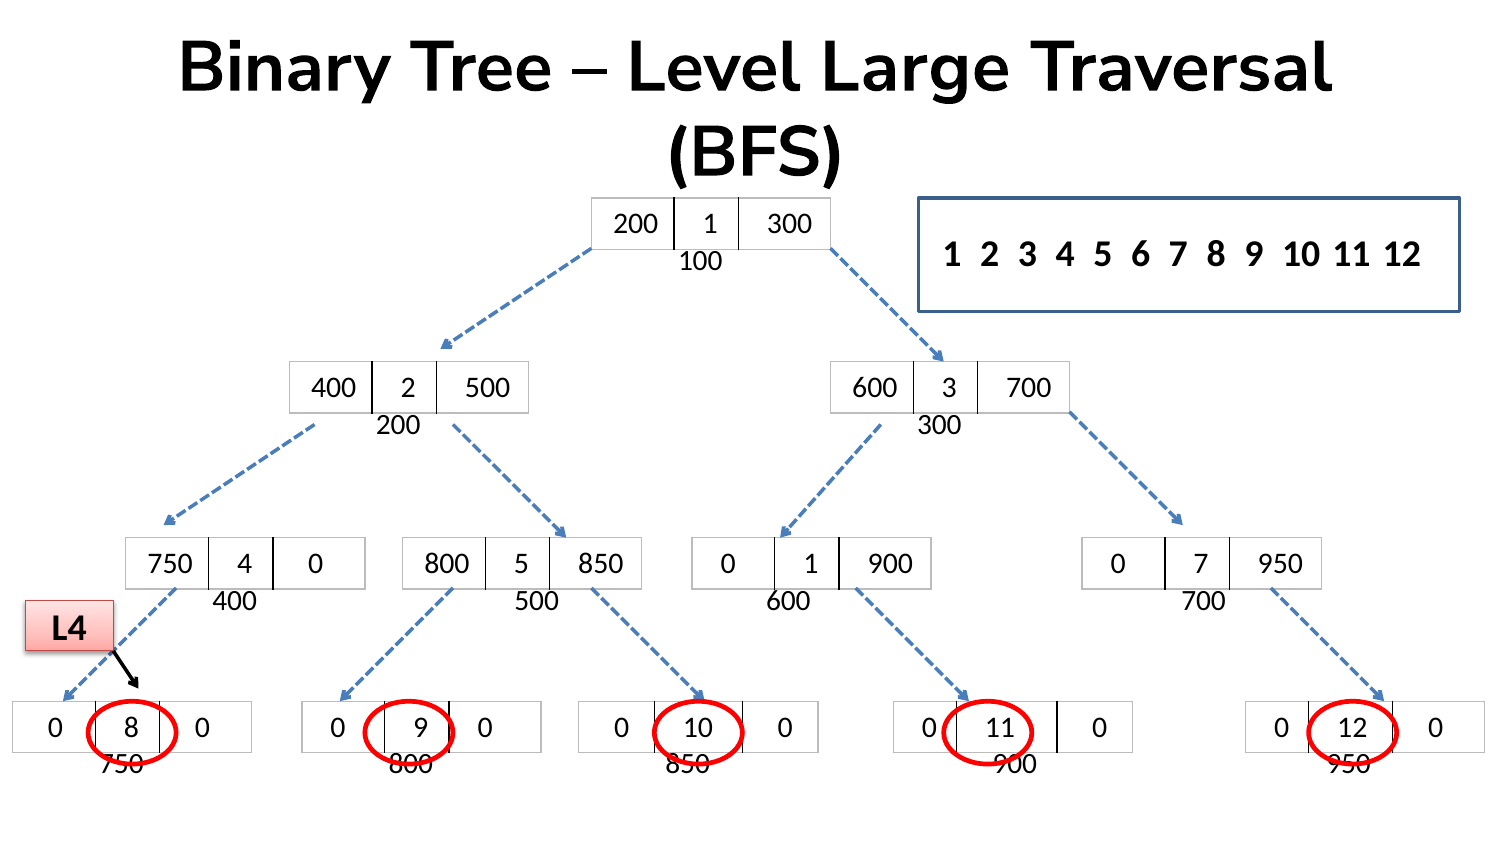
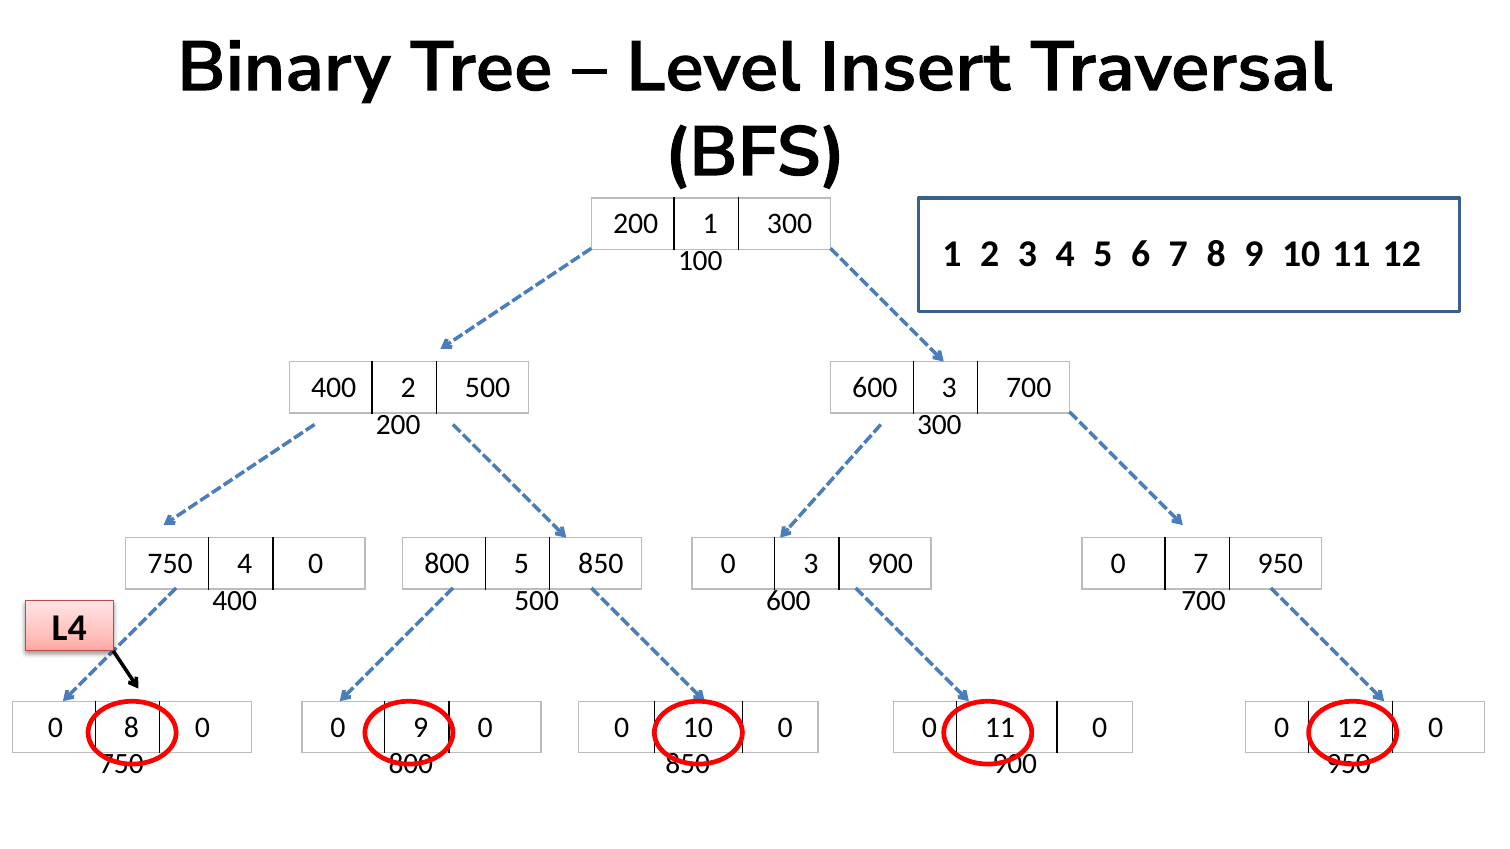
Large: Large -> Insert
0 1: 1 -> 3
